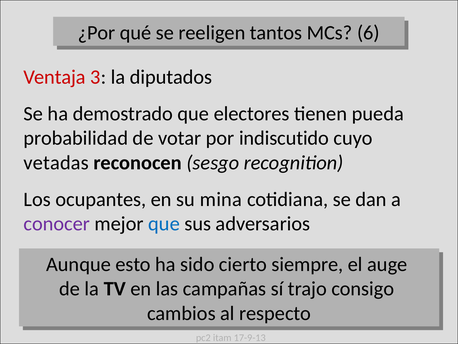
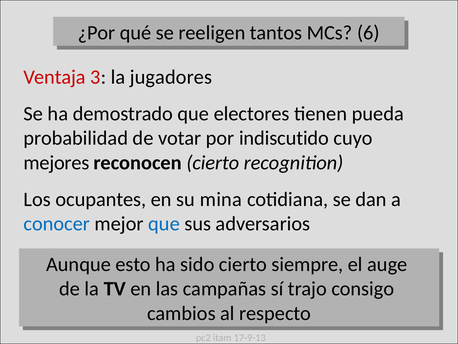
diputados: diputados -> jugadores
vetadas: vetadas -> mejores
reconocen sesgo: sesgo -> cierto
conocer colour: purple -> blue
